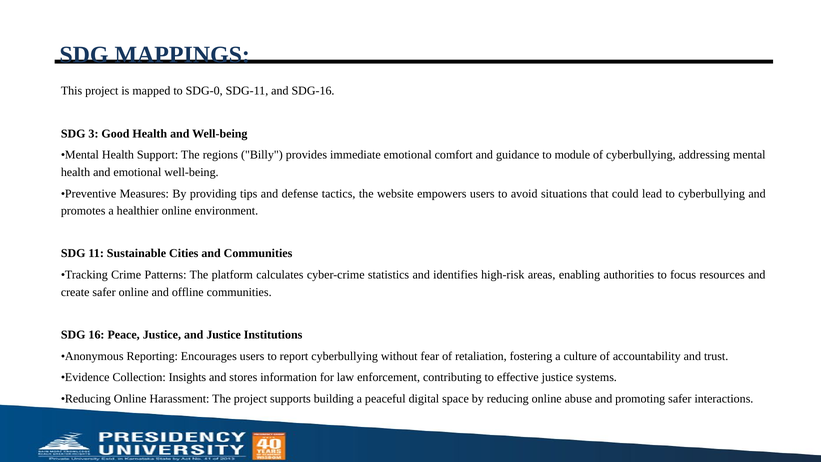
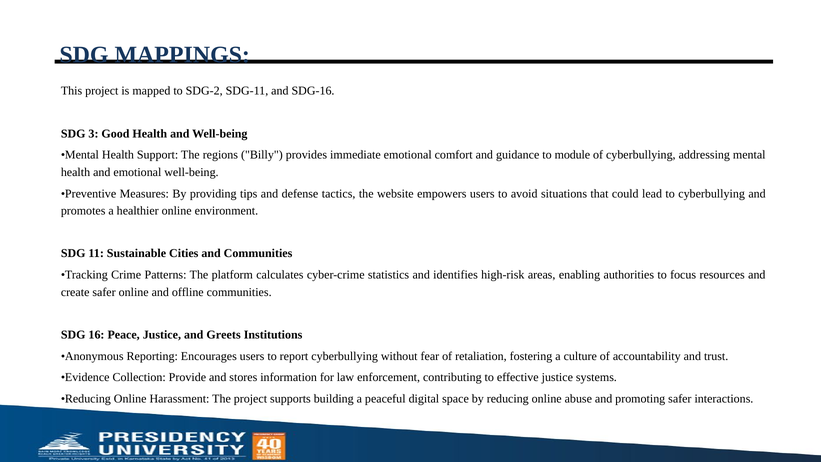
SDG-0: SDG-0 -> SDG-2
and Justice: Justice -> Greets
Insights: Insights -> Provide
